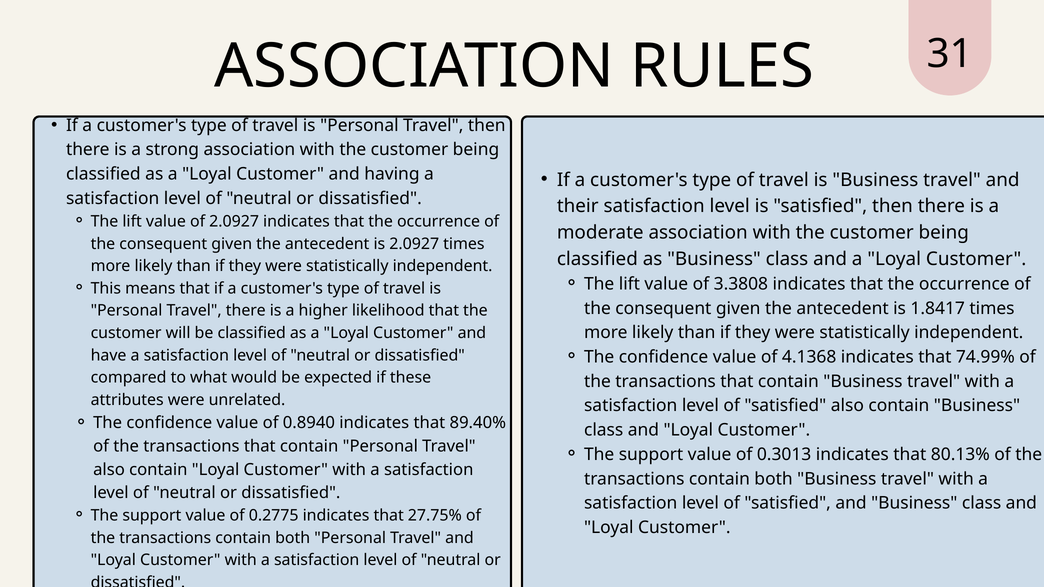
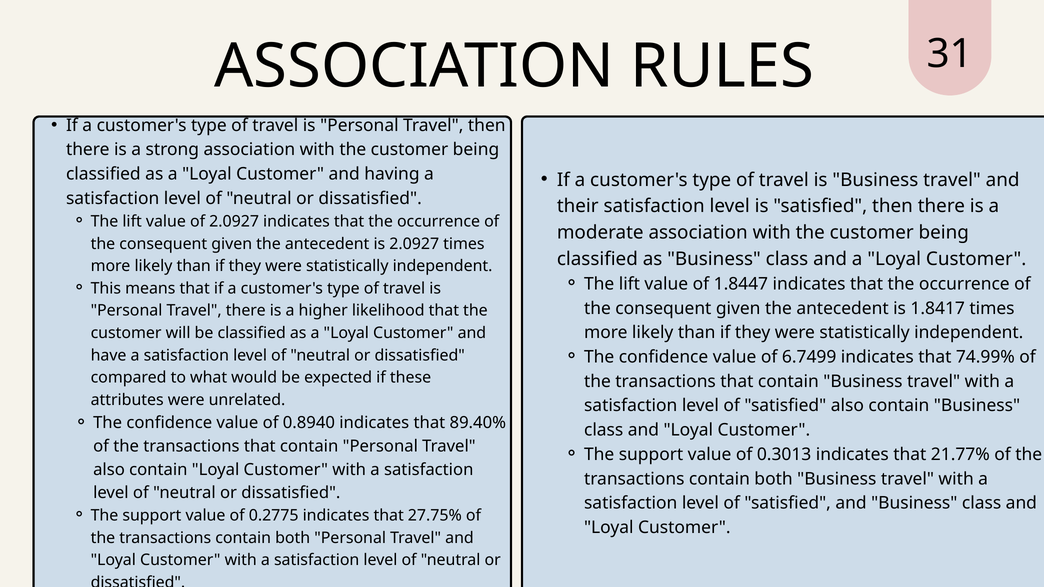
3.3808: 3.3808 -> 1.8447
4.1368: 4.1368 -> 6.7499
80.13%: 80.13% -> 21.77%
